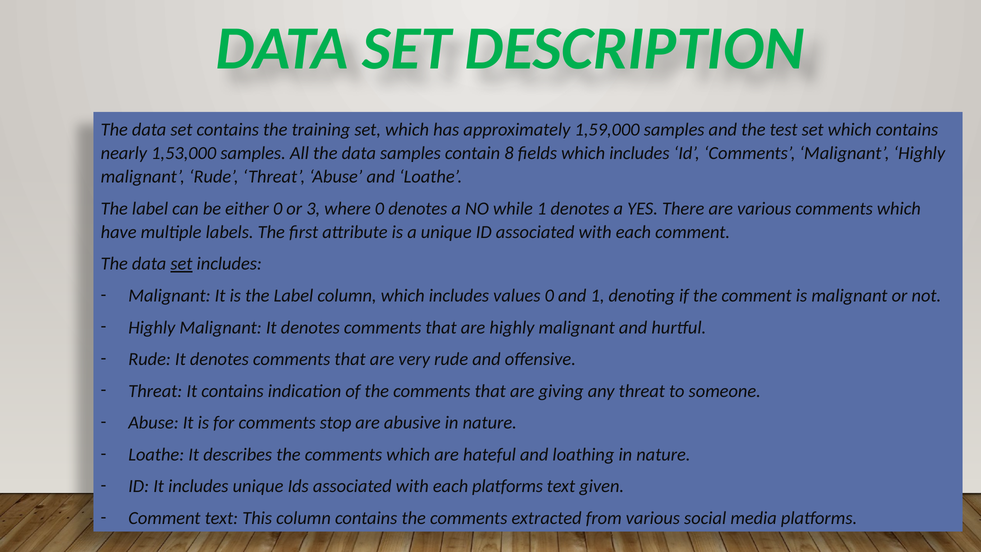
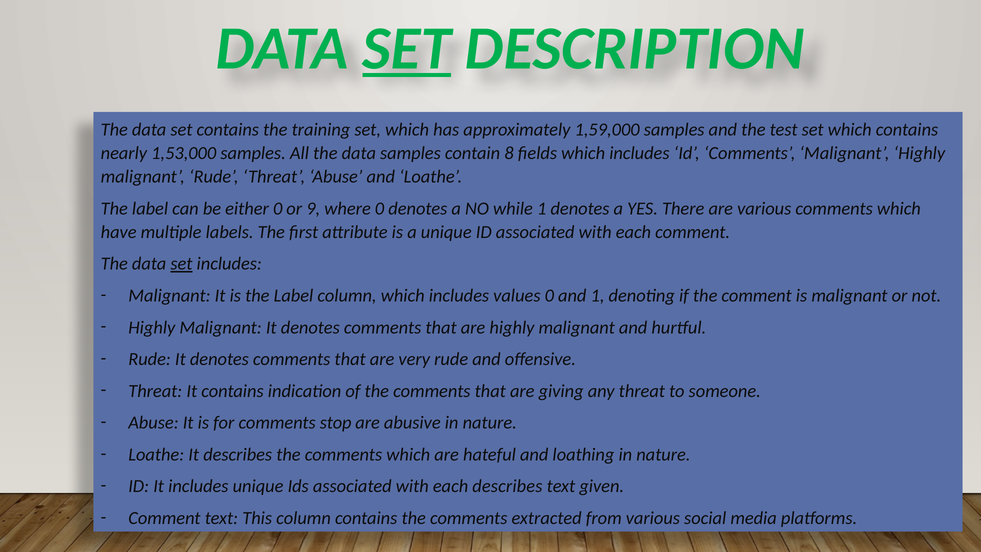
SET at (407, 49) underline: none -> present
3: 3 -> 9
each platforms: platforms -> describes
